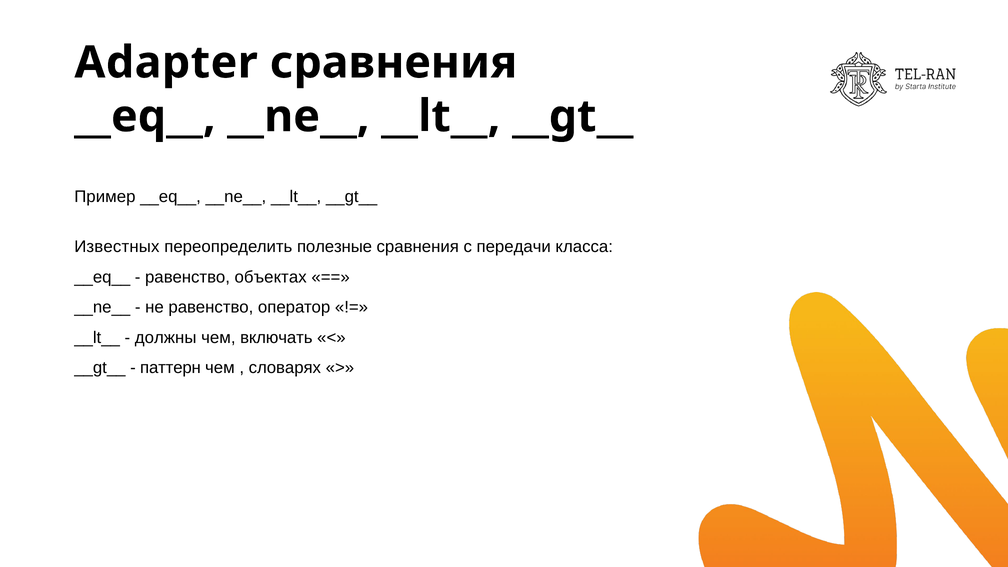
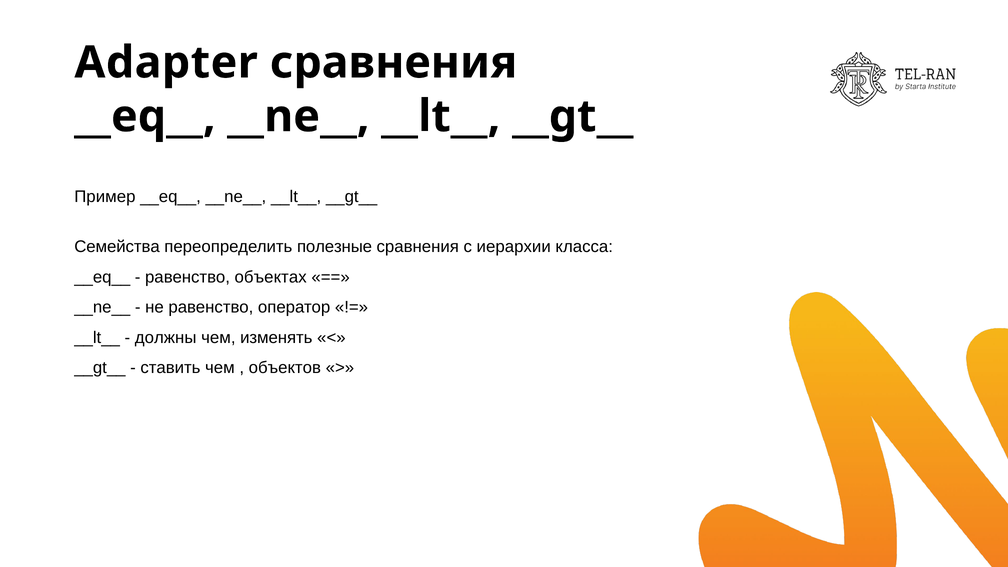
Известных: Известных -> Семейства
передачи: передачи -> иерархии
включать: включать -> изменять
паттерн: паттерн -> ставить
словарях: словарях -> объектов
